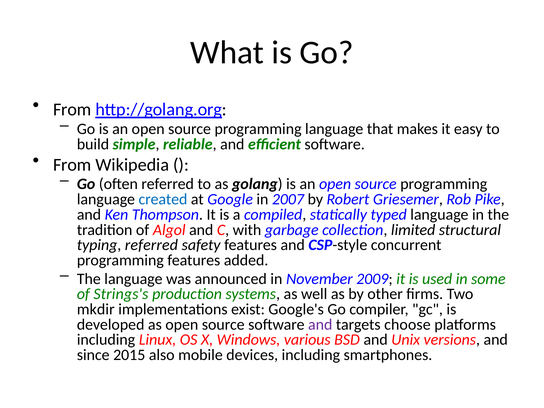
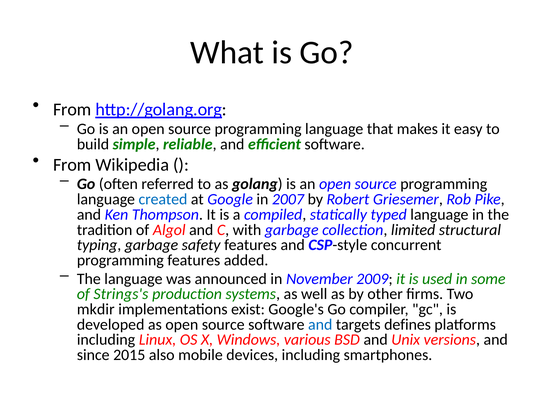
typing referred: referred -> garbage
and at (320, 325) colour: purple -> blue
choose: choose -> defines
